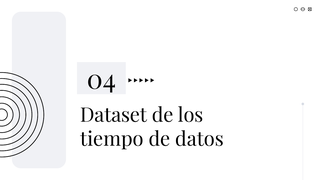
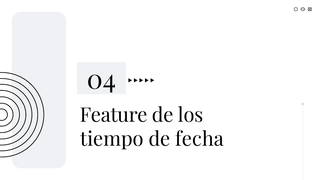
Dataset: Dataset -> Feature
datos: datos -> fecha
